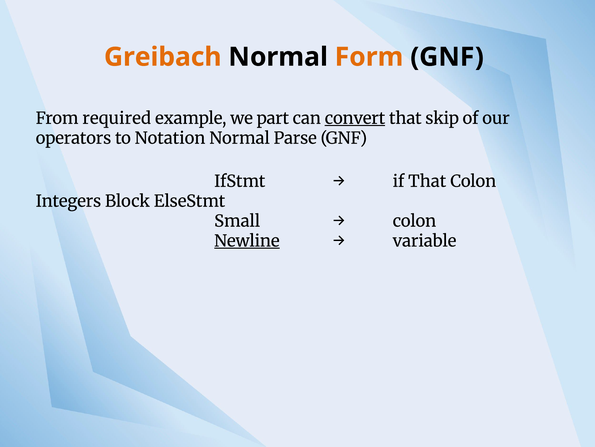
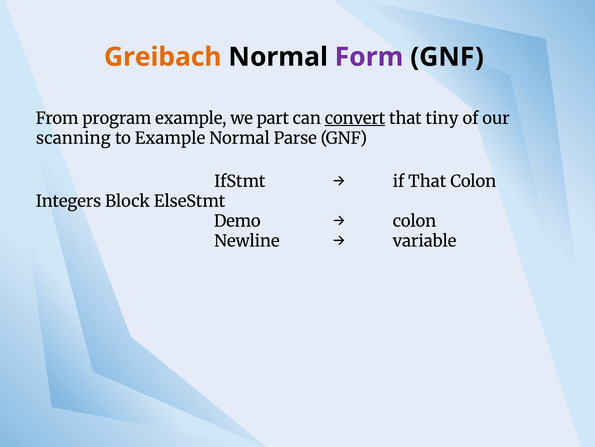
Form colour: orange -> purple
required: required -> program
skip: skip -> tiny
operators: operators -> scanning
to Notation: Notation -> Example
Small: Small -> Demo
Newline underline: present -> none
